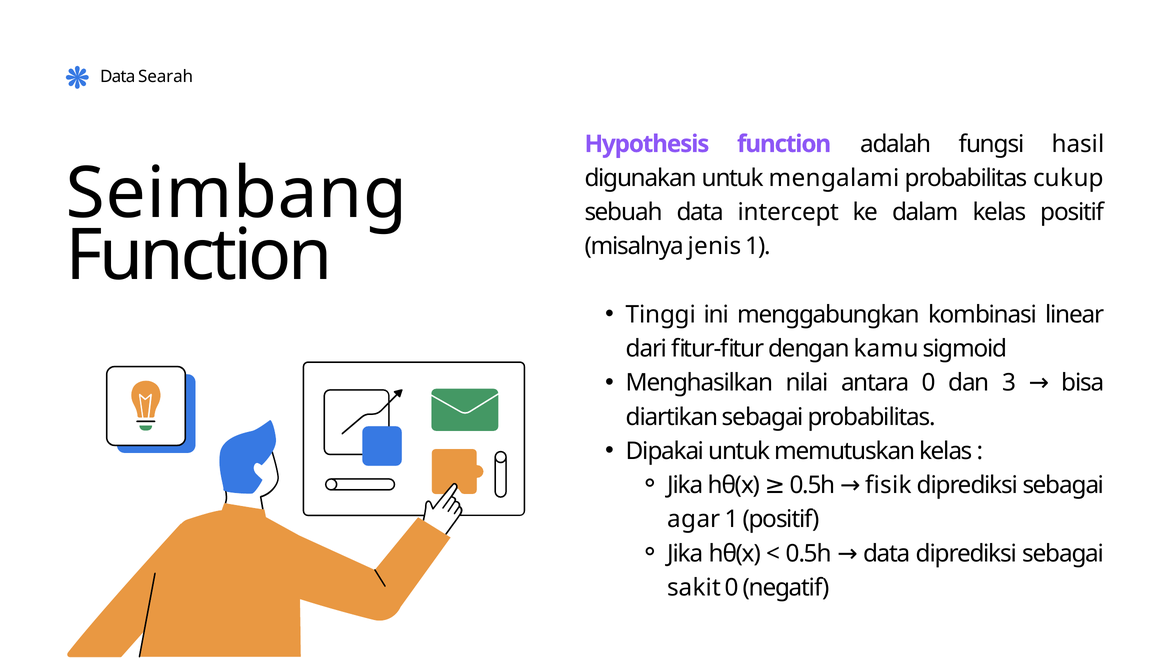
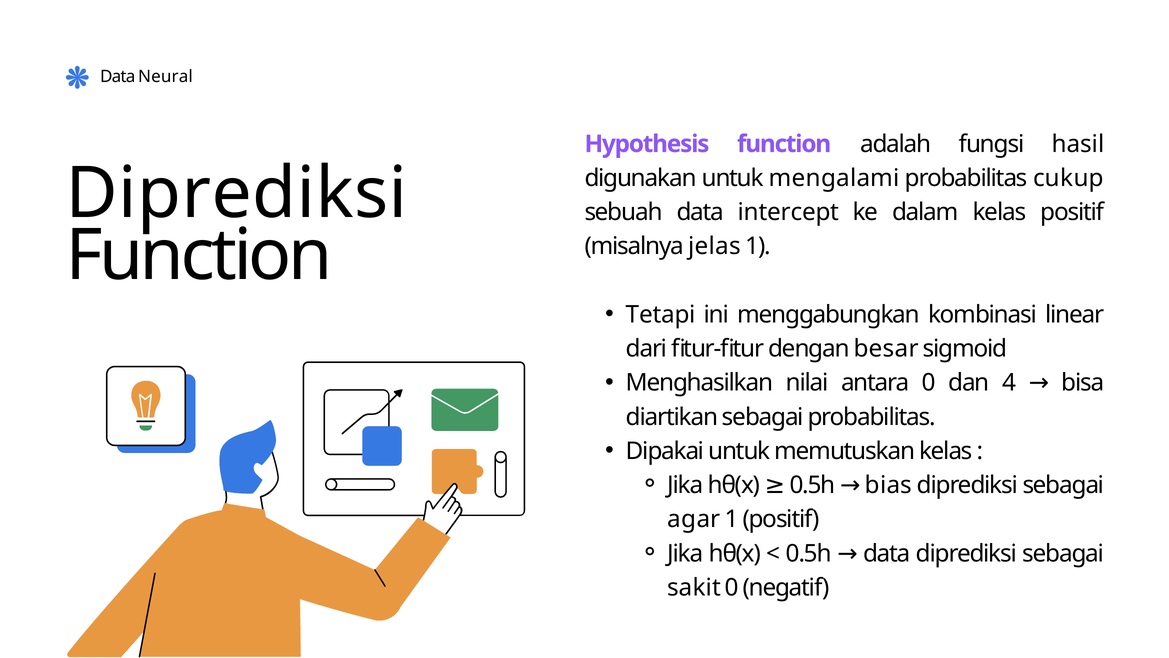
Searah: Searah -> Neural
Seimbang at (236, 193): Seimbang -> Diprediksi
jenis: jenis -> jelas
Tinggi: Tinggi -> Tetapi
kamu: kamu -> besar
3: 3 -> 4
fisik: fisik -> bias
